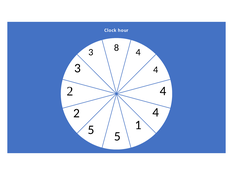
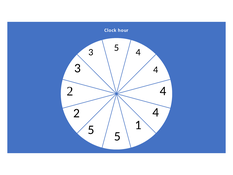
3 8: 8 -> 5
